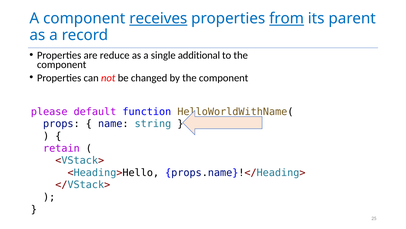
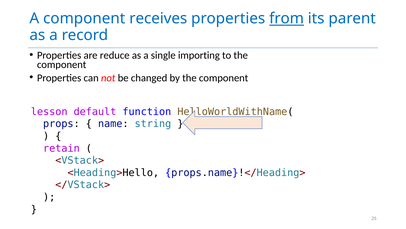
receives underline: present -> none
additional: additional -> importing
please: please -> lesson
